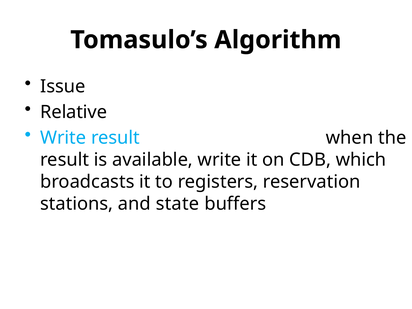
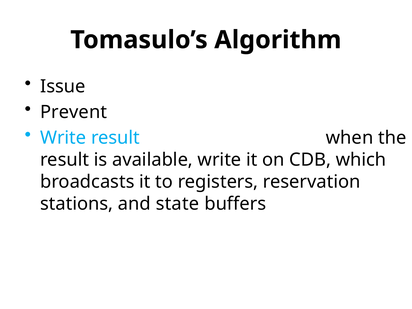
Relative: Relative -> Prevent
